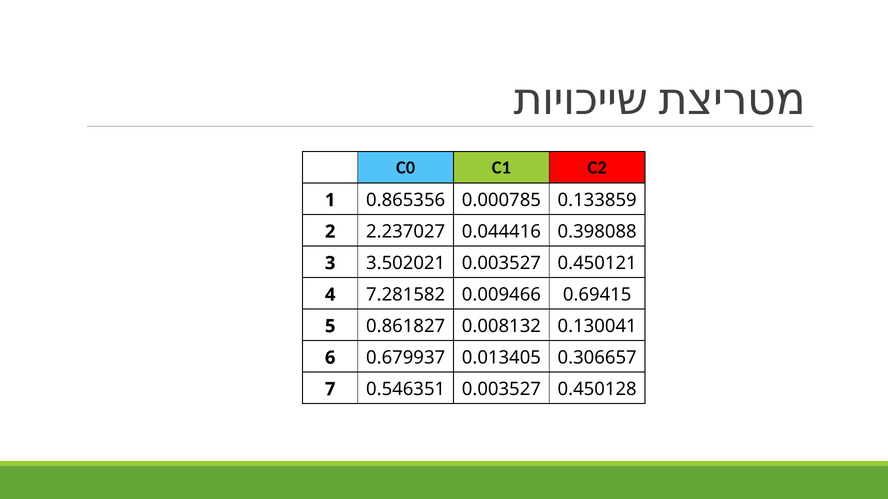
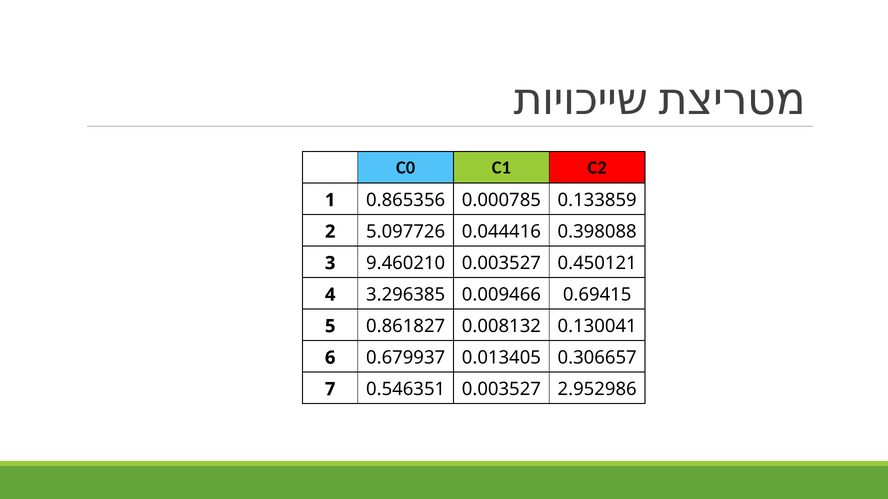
2.237027: 2.237027 -> 5.097726
3.502021: 3.502021 -> 9.460210
7.281582: 7.281582 -> 3.296385
0.450128: 0.450128 -> 2.952986
